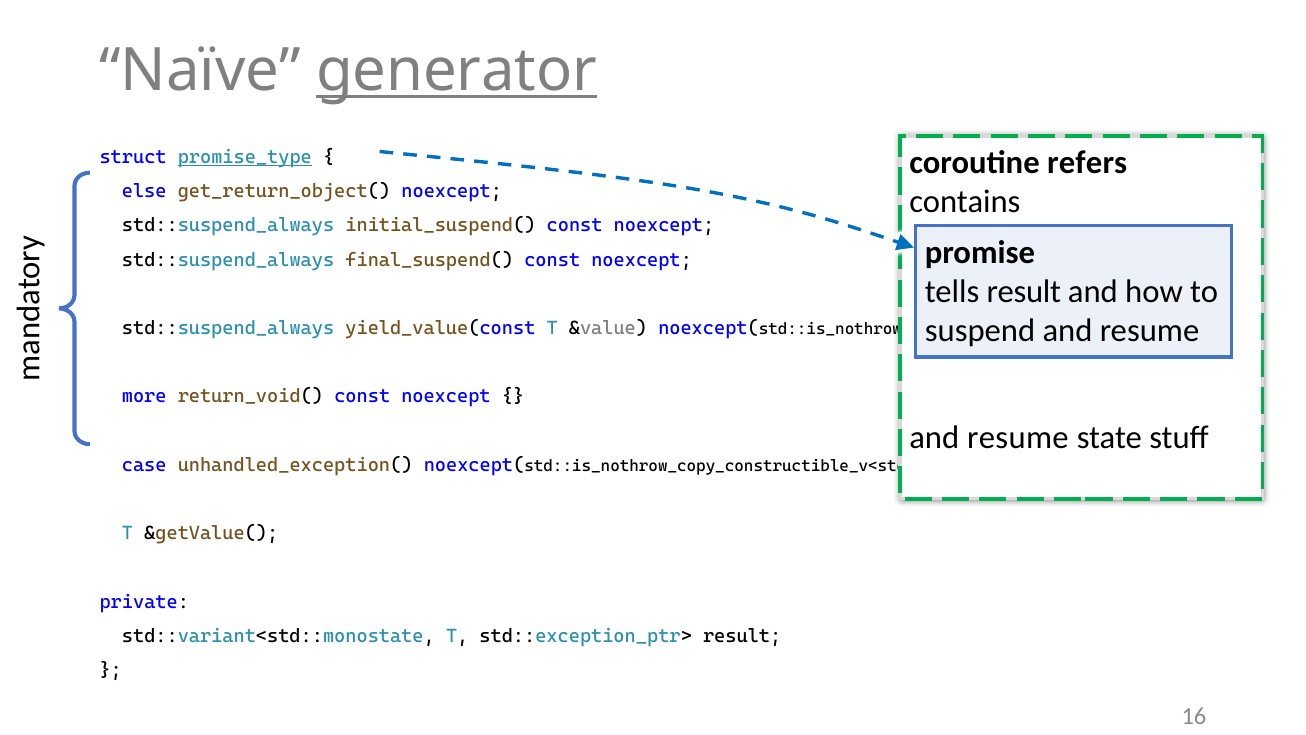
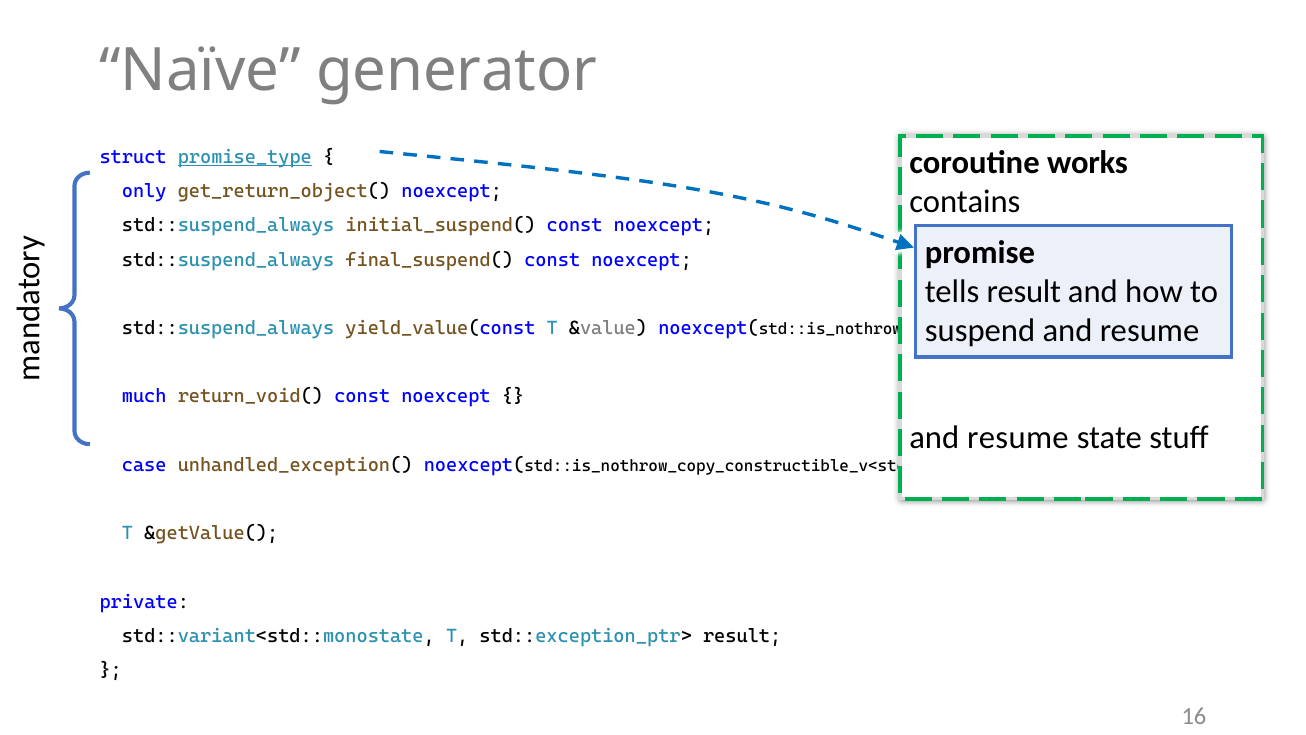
generator underline: present -> none
refers: refers -> works
else: else -> only
more: more -> much
